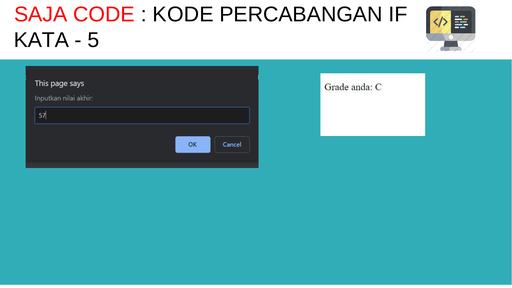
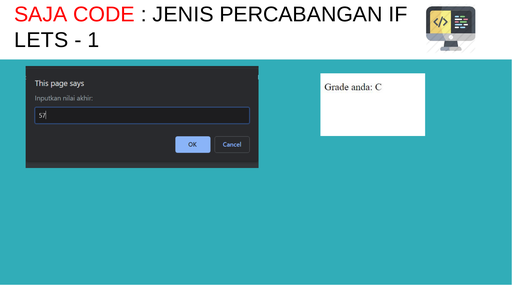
KODE: KODE -> JENIS
KATA: KATA -> LETS
5: 5 -> 1
